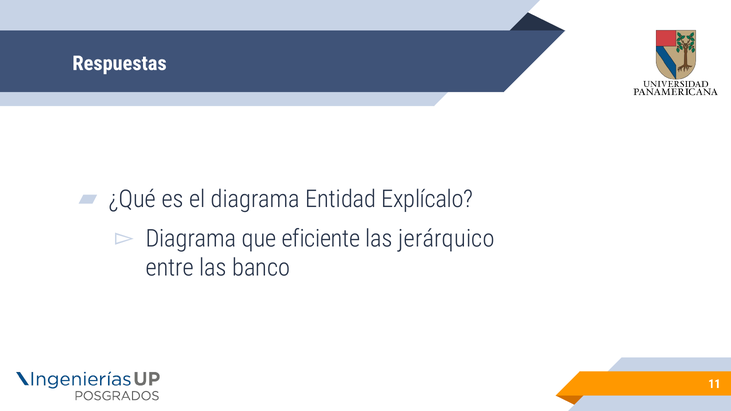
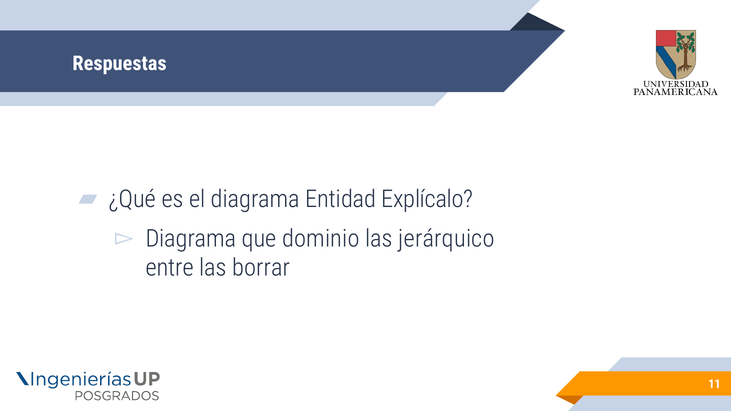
eficiente: eficiente -> dominio
banco: banco -> borrar
